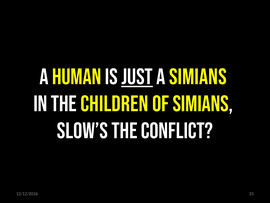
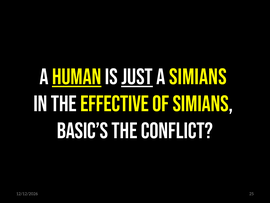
HUMAN underline: none -> present
CHILDREN: CHILDREN -> EFFECTIVE
SLOW’S: SLOW’S -> BASIC’S
